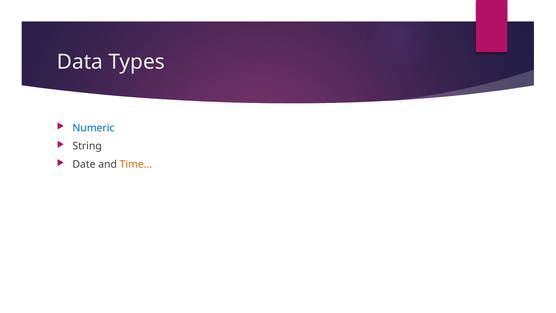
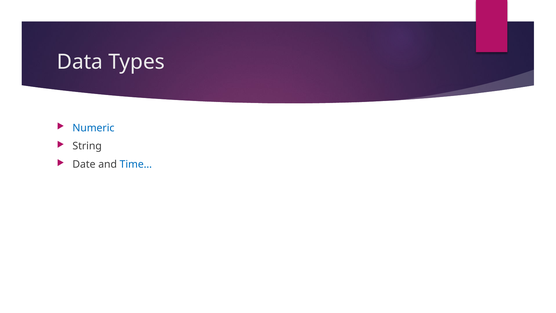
Time… colour: orange -> blue
